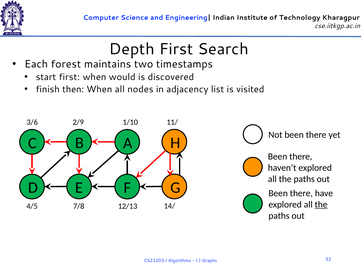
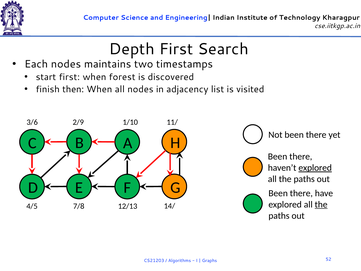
Each forest: forest -> nodes
would: would -> forest
explored at (315, 168) underline: none -> present
